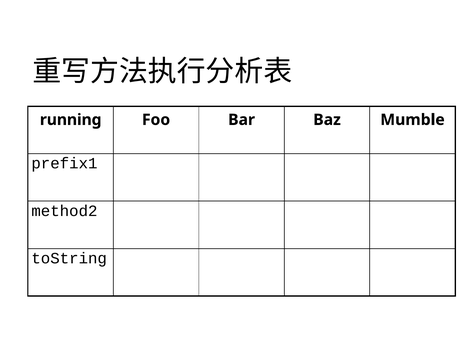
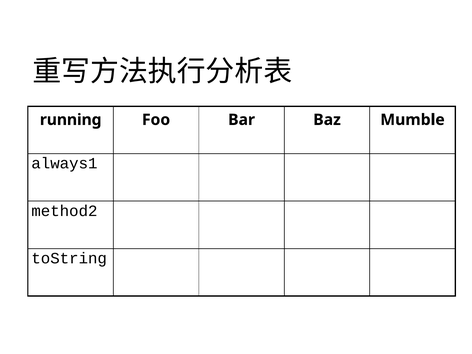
prefix1: prefix1 -> always1
